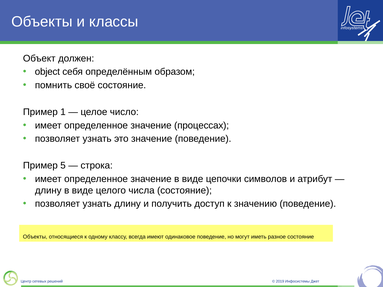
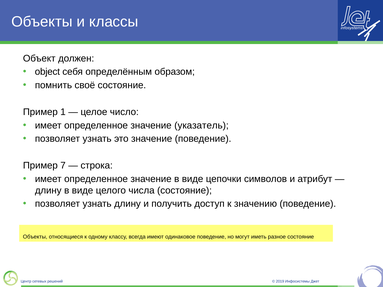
процессах: процессах -> указатель
5: 5 -> 7
